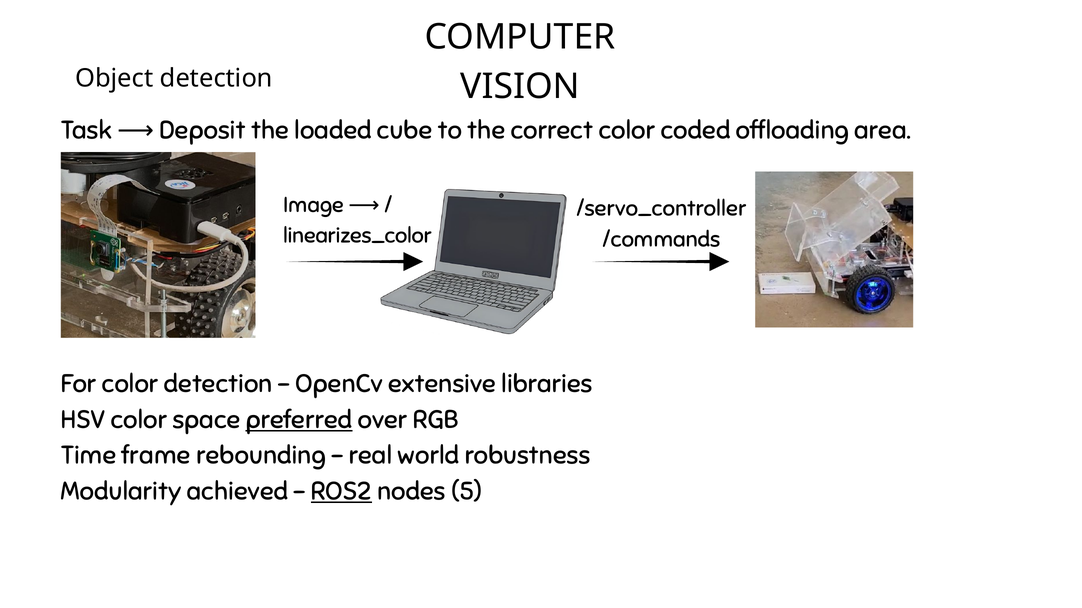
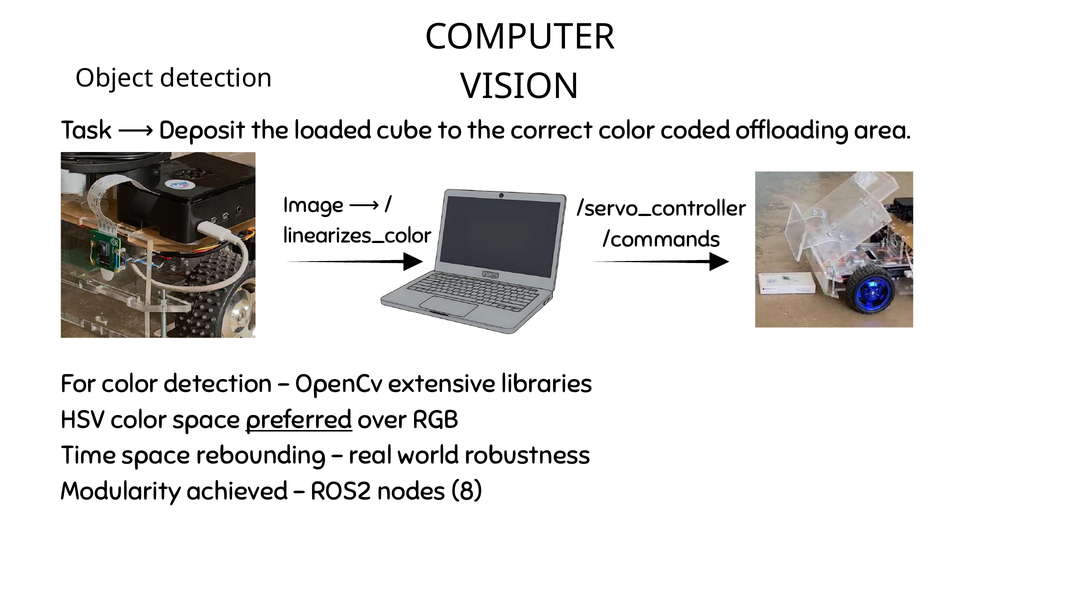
Time frame: frame -> space
ROS2 underline: present -> none
5: 5 -> 8
